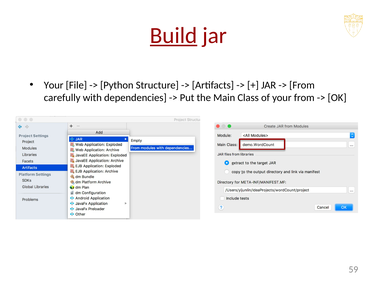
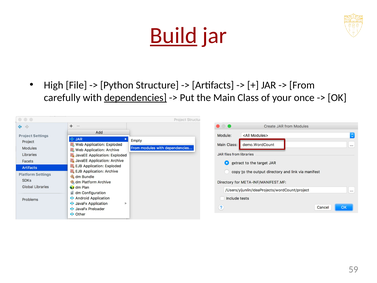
Your at (54, 85): Your -> High
dependencies underline: none -> present
your from: from -> once
